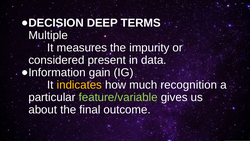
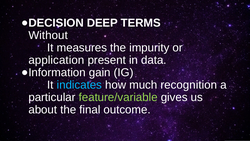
Multiple: Multiple -> Without
considered: considered -> application
indicates colour: yellow -> light blue
